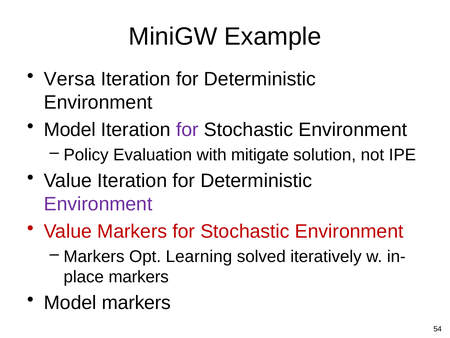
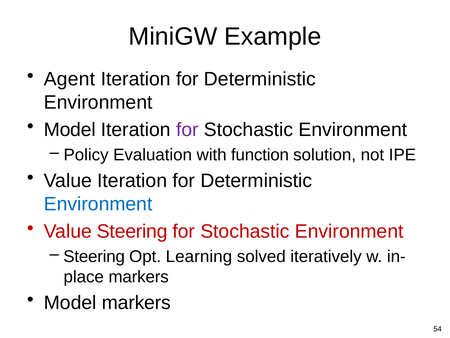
Versa: Versa -> Agent
mitigate: mitigate -> function
Environment at (98, 204) colour: purple -> blue
Value Markers: Markers -> Steering
Markers at (94, 256): Markers -> Steering
